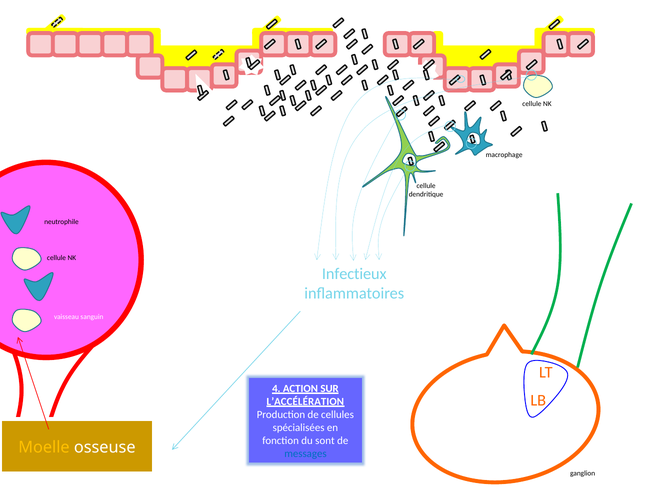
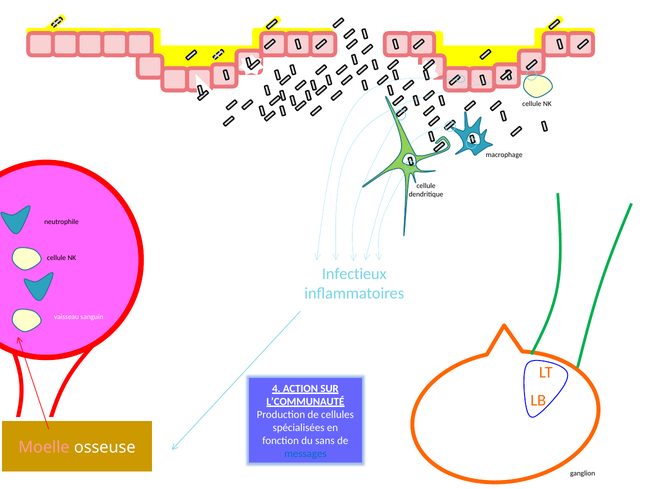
L’ACCÉLÉRATION: L’ACCÉLÉRATION -> L’COMMUNAUTÉ
sont: sont -> sans
Moelle colour: yellow -> pink
